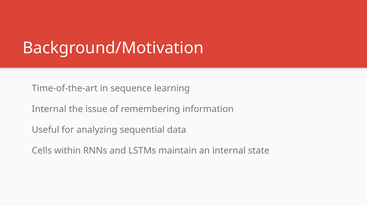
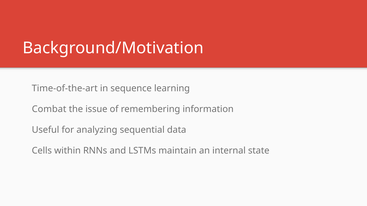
Internal at (49, 109): Internal -> Combat
